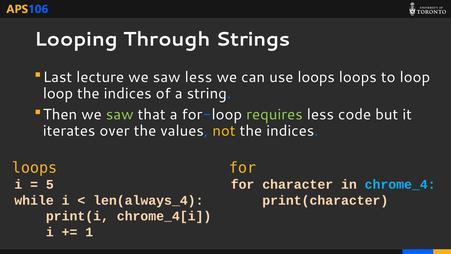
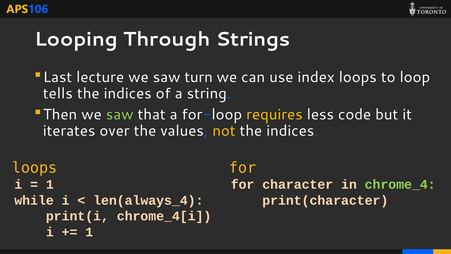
saw less: less -> turn
use loops: loops -> index
loop at (58, 94): loop -> tells
requires colour: light green -> yellow
5 at (50, 184): 5 -> 1
chrome_4 colour: light blue -> light green
